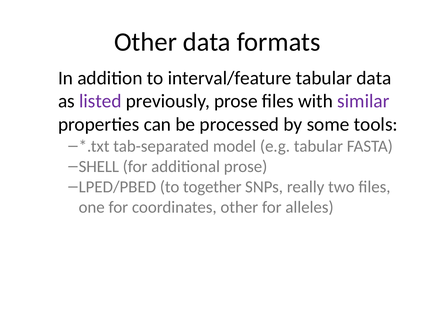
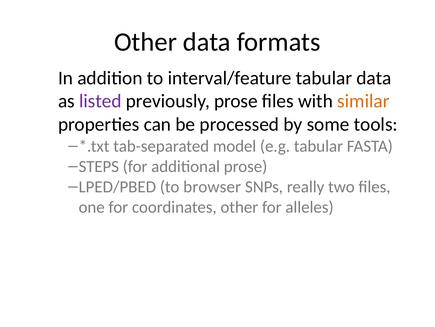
similar colour: purple -> orange
SHELL: SHELL -> STEPS
together: together -> browser
